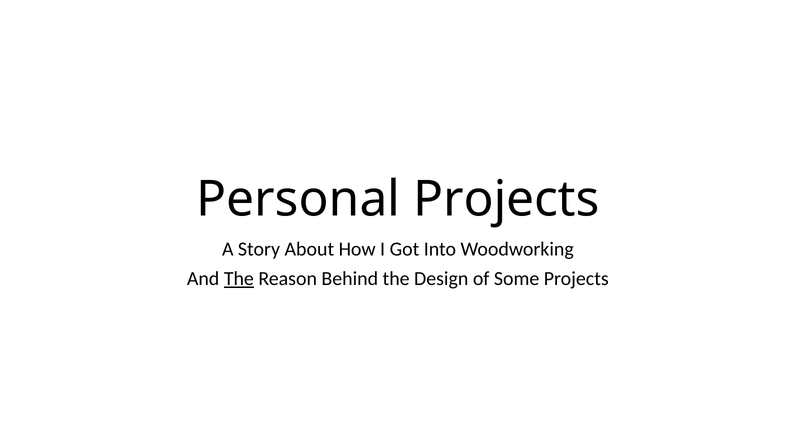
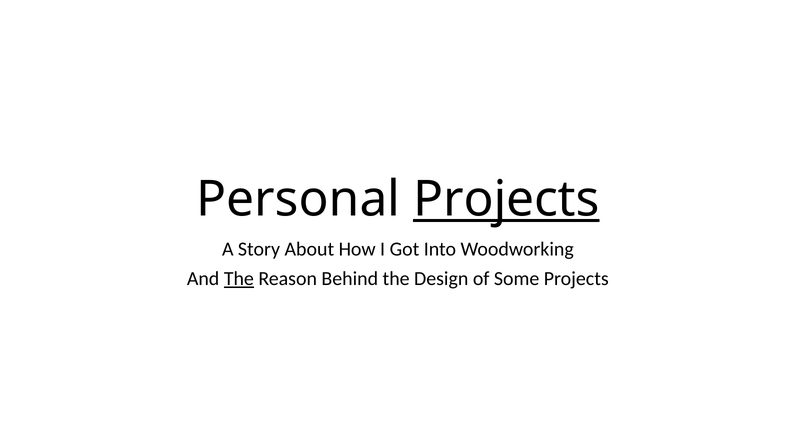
Projects at (506, 199) underline: none -> present
